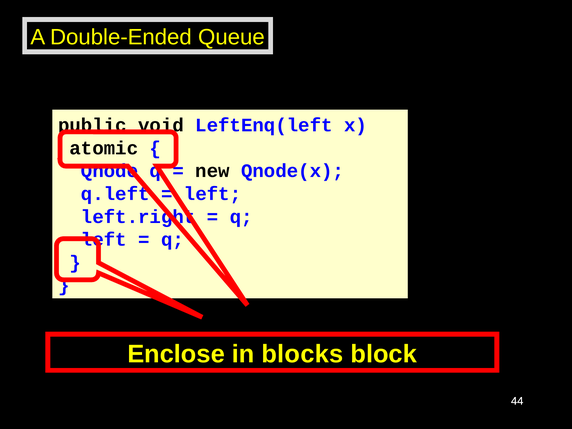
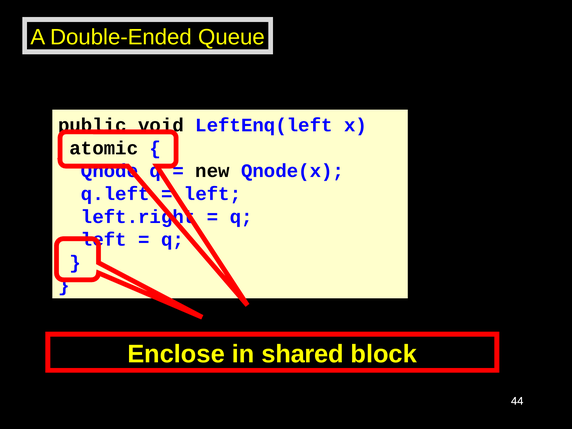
blocks: blocks -> shared
